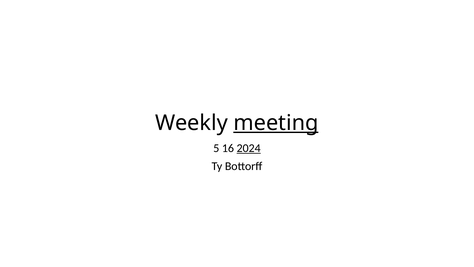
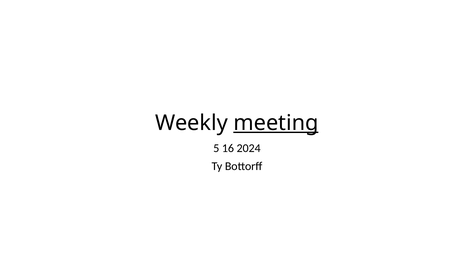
2024 underline: present -> none
